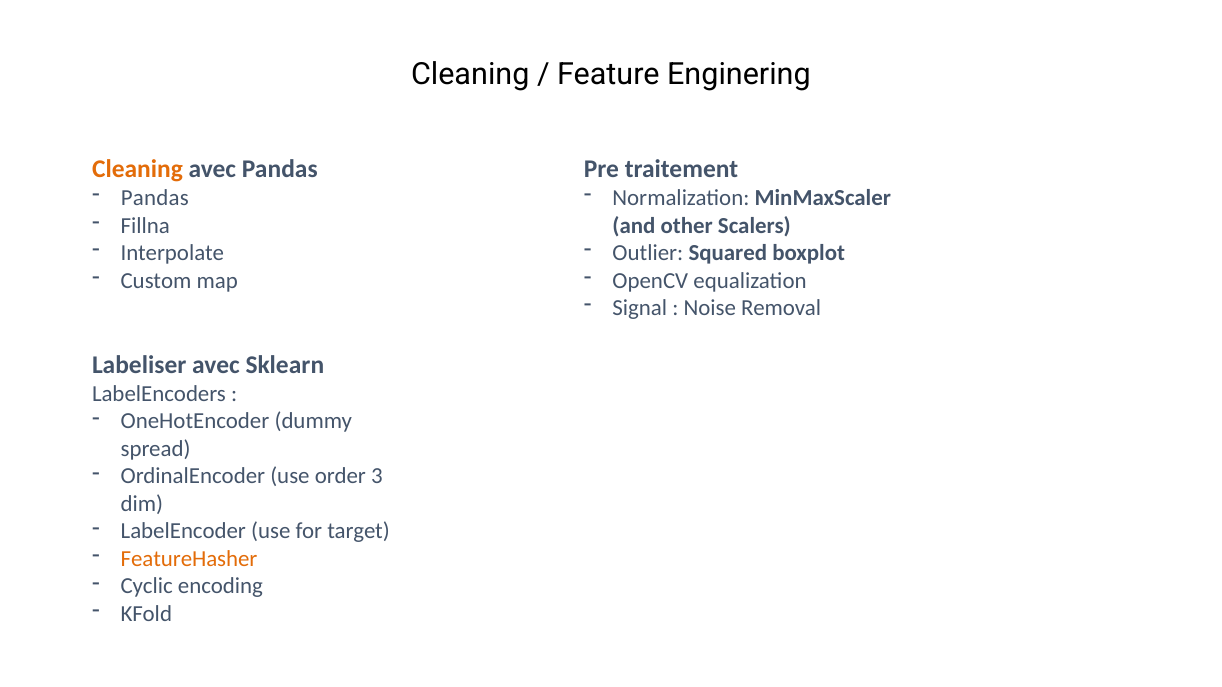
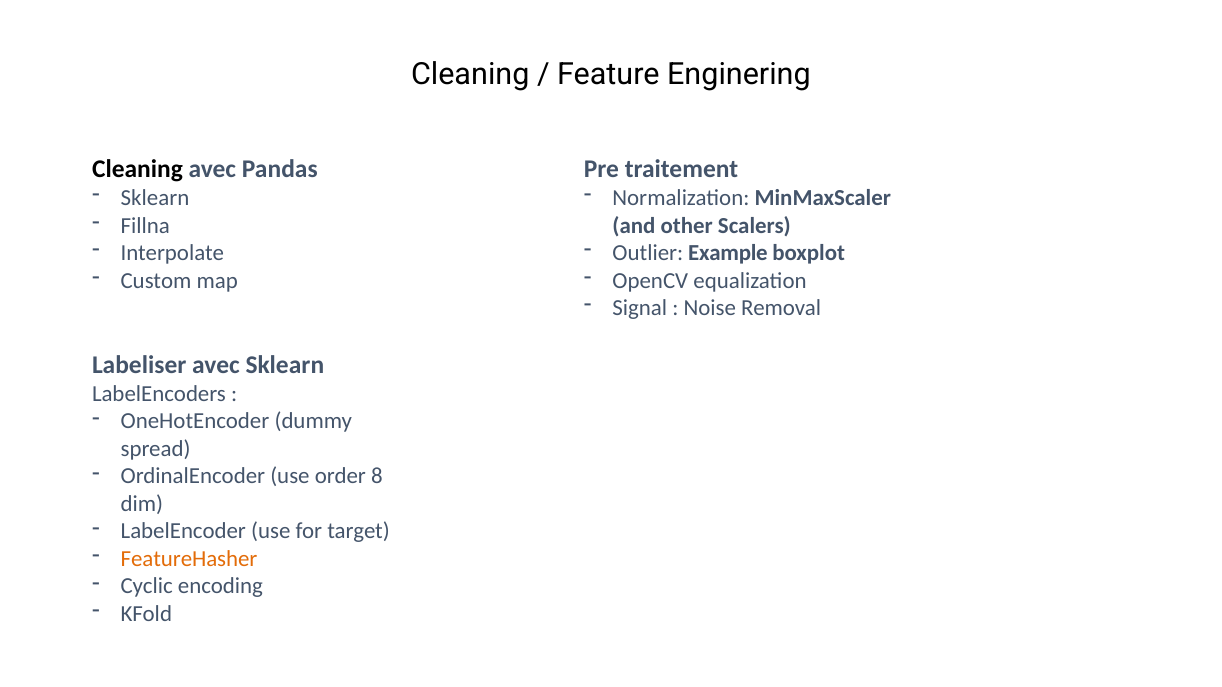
Cleaning at (137, 169) colour: orange -> black
Pandas at (155, 198): Pandas -> Sklearn
Squared: Squared -> Example
3: 3 -> 8
